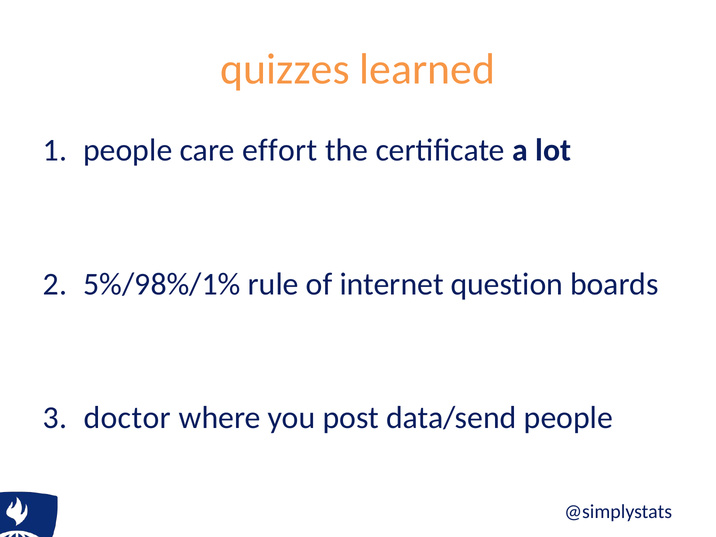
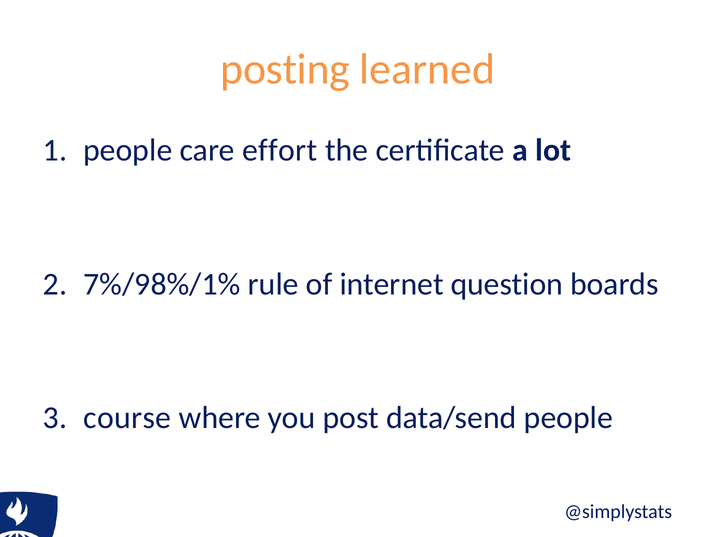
quizzes: quizzes -> posting
5%/98%/1%: 5%/98%/1% -> 7%/98%/1%
doctor: doctor -> course
